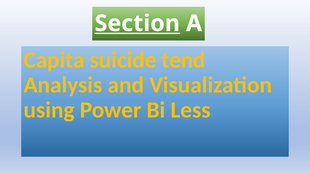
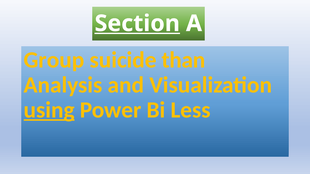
Capita: Capita -> Group
tend: tend -> than
using underline: none -> present
